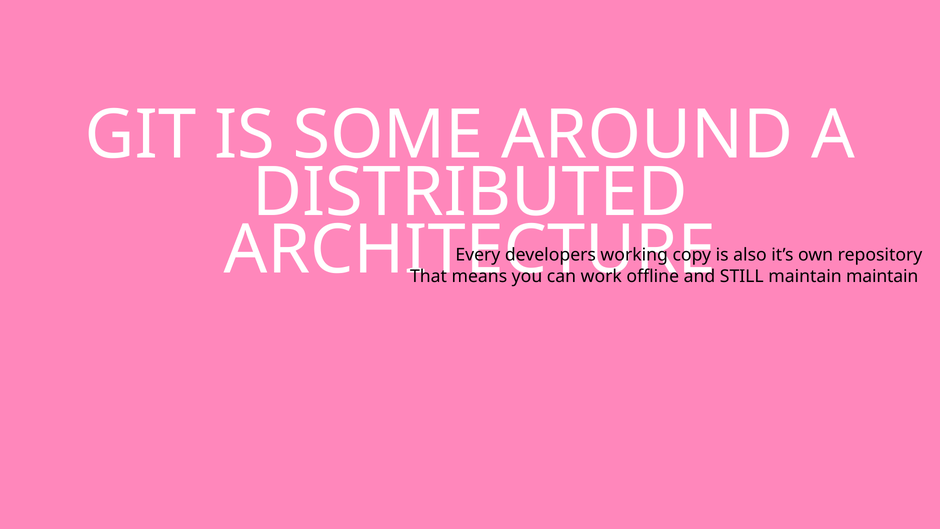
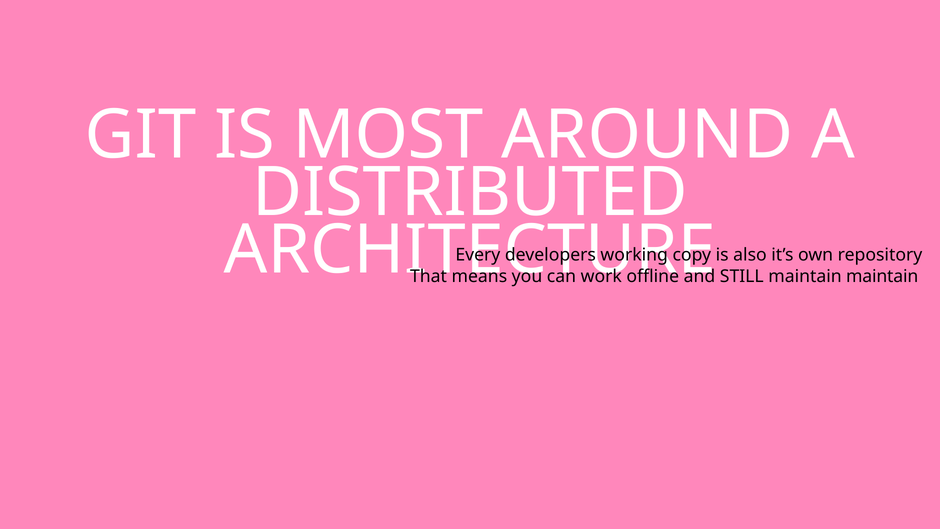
SOME: SOME -> MOST
